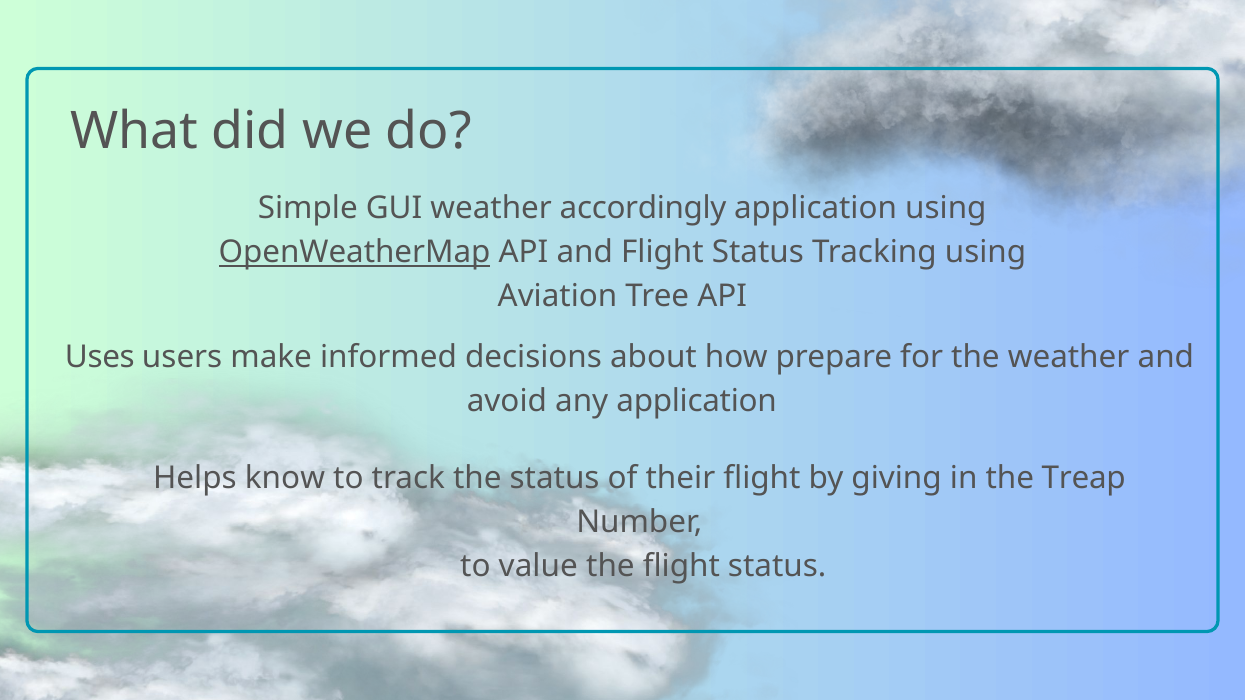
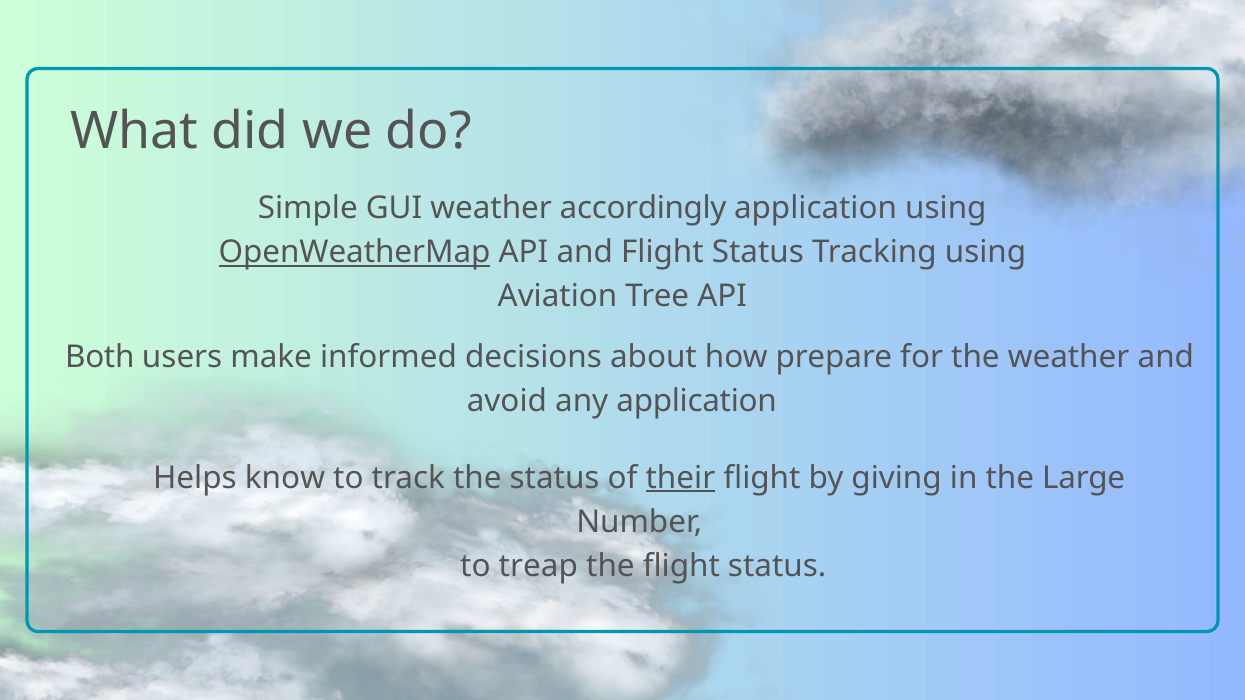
Uses: Uses -> Both
their underline: none -> present
Treap: Treap -> Large
value: value -> treap
